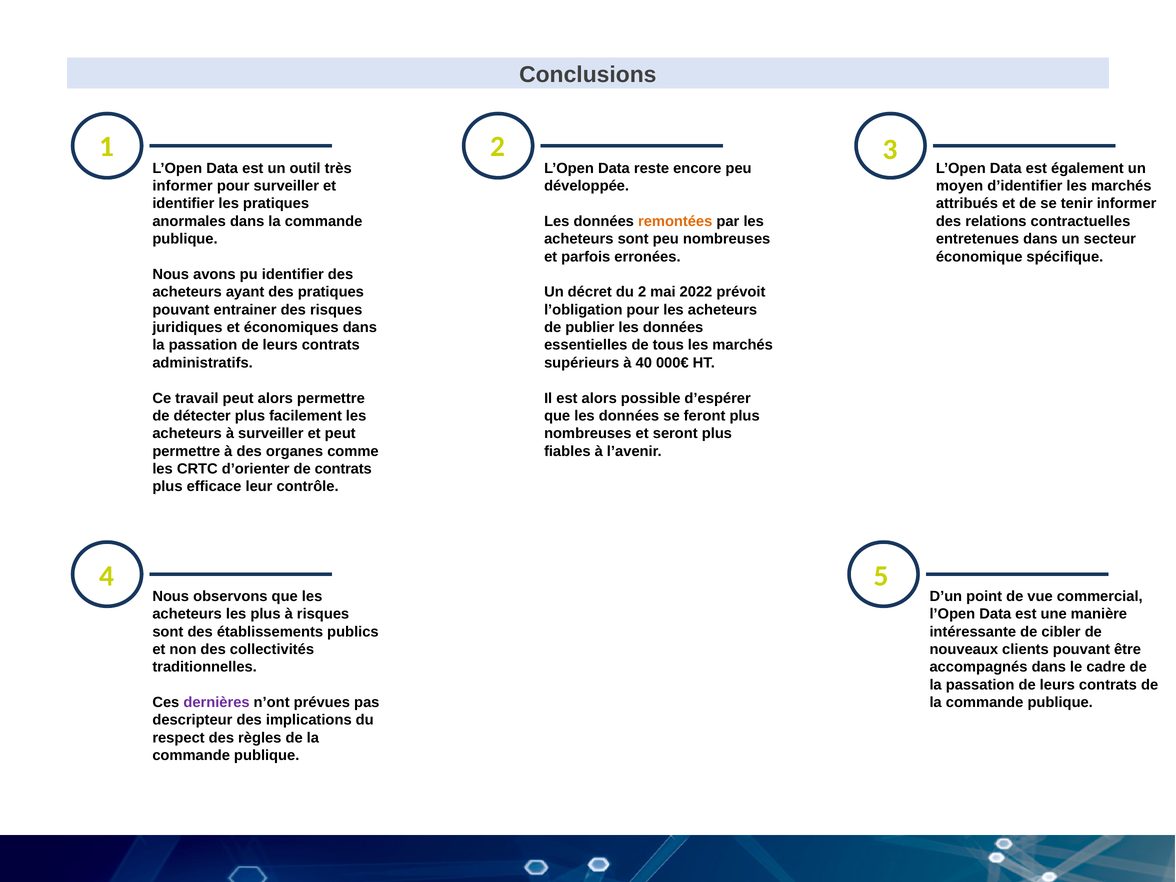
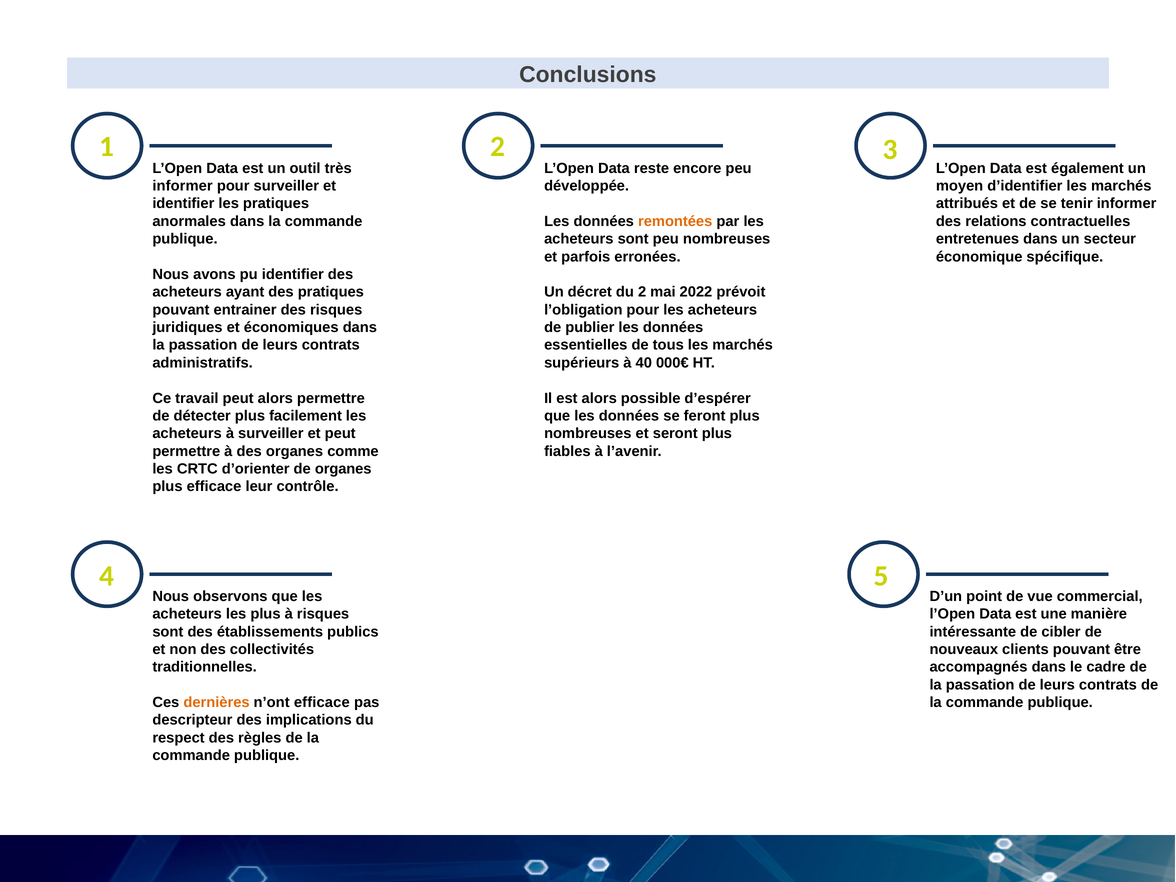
de contrats: contrats -> organes
dernières colour: purple -> orange
n’ont prévues: prévues -> efficace
